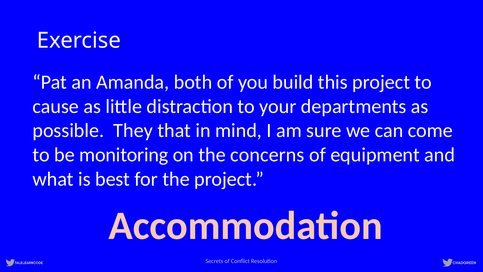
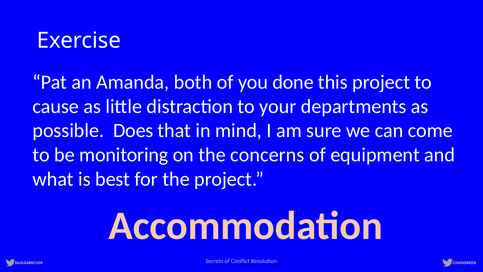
build: build -> done
They: They -> Does
